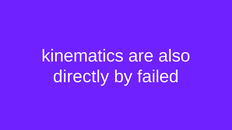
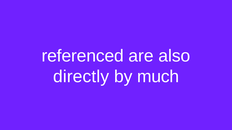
kinematics: kinematics -> referenced
failed: failed -> much
